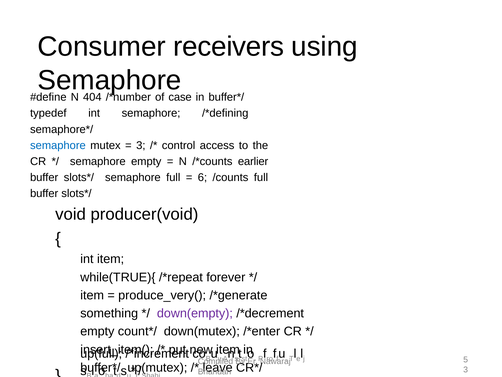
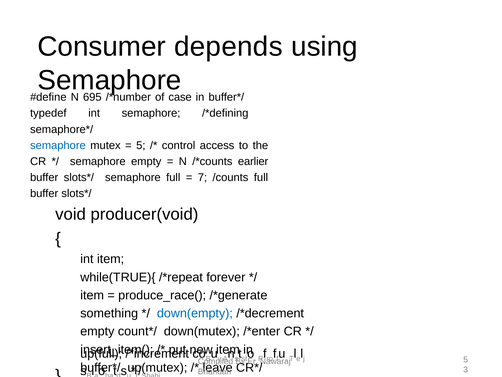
receivers: receivers -> depends
404: 404 -> 695
3 at (141, 145): 3 -> 5
6: 6 -> 7
produce_very(: produce_very( -> produce_race(
down(empty colour: purple -> blue
